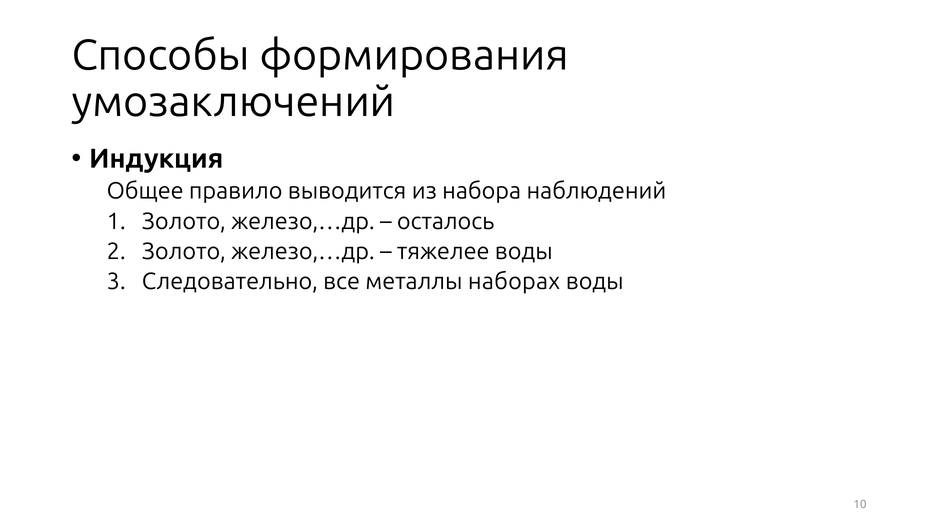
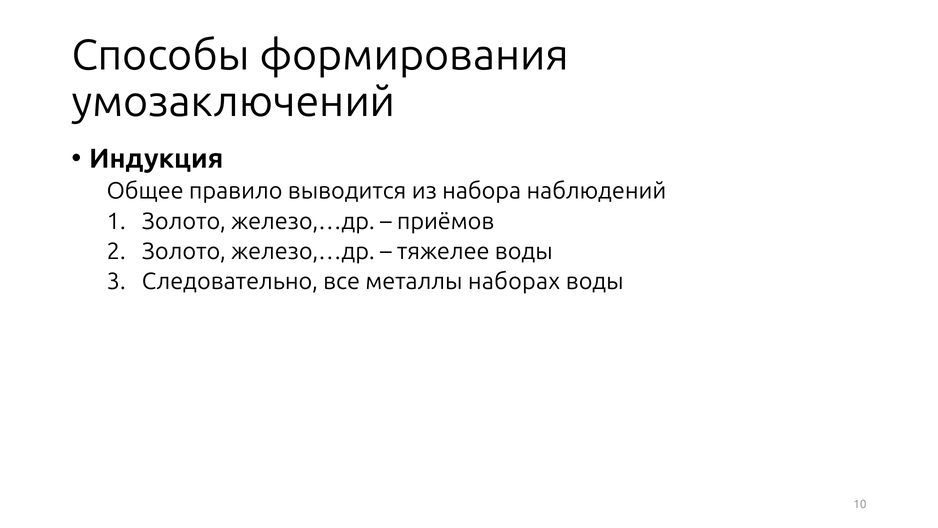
осталось: осталось -> приёмов
